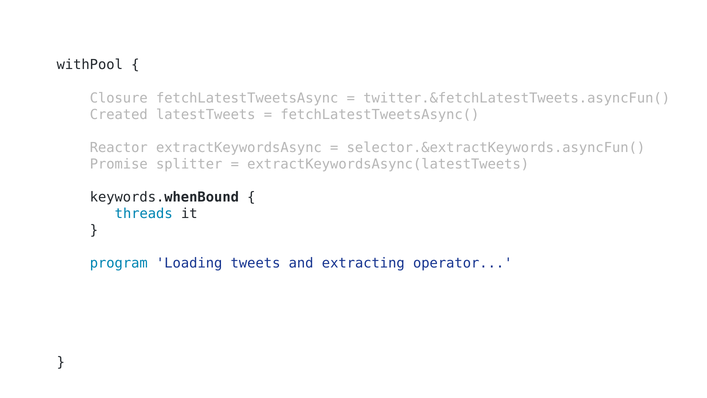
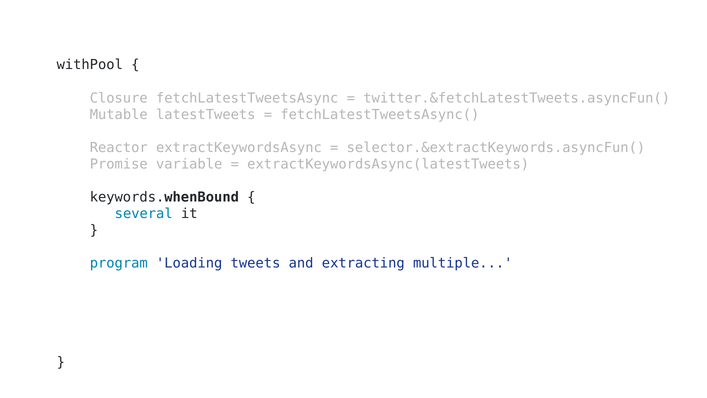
Created: Created -> Mutable
splitter: splitter -> variable
threads: threads -> several
operator: operator -> multiple
